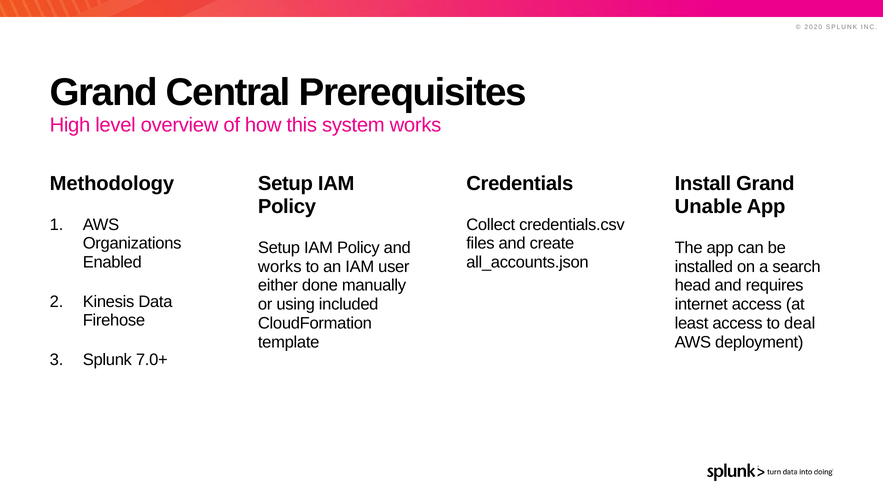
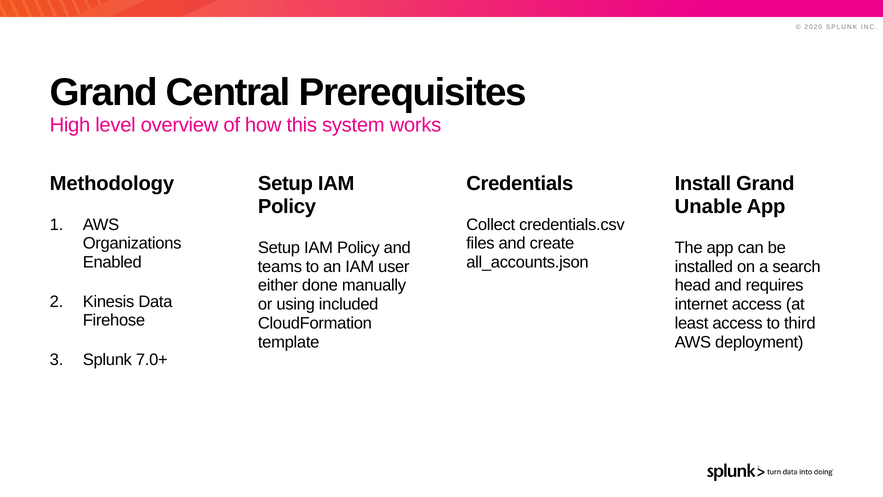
works at (280, 266): works -> teams
deal: deal -> third
